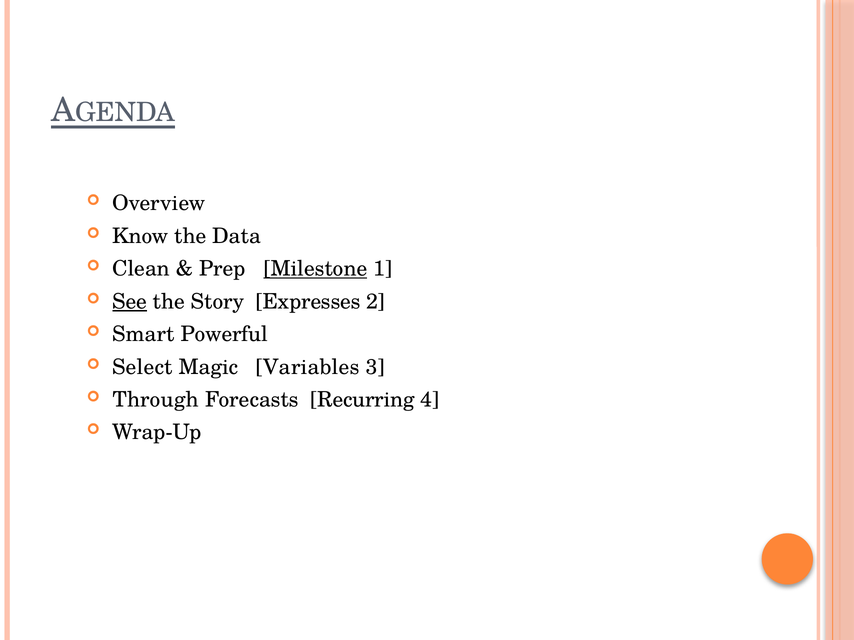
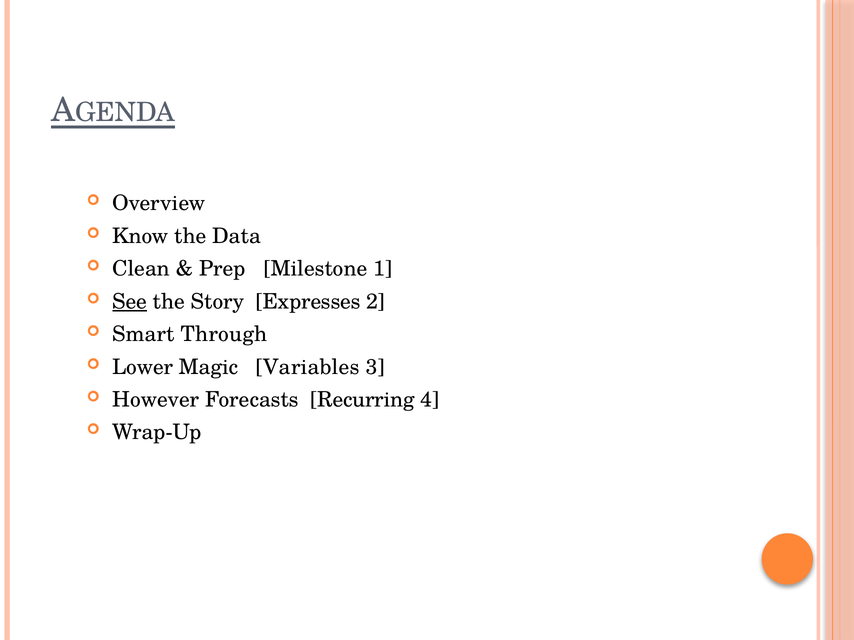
Milestone underline: present -> none
Powerful: Powerful -> Through
Select: Select -> Lower
Through: Through -> However
